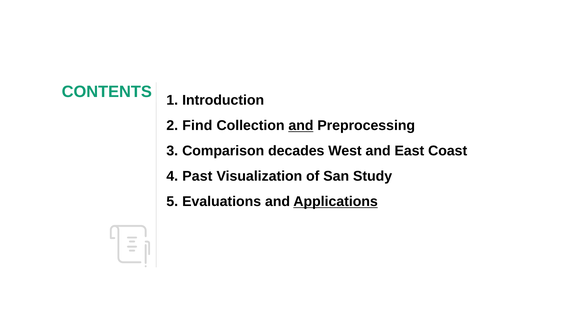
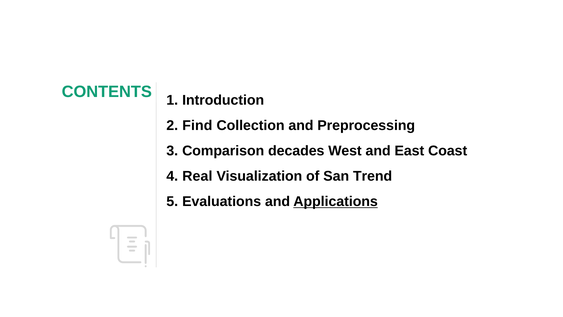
and at (301, 125) underline: present -> none
Past: Past -> Real
Study: Study -> Trend
